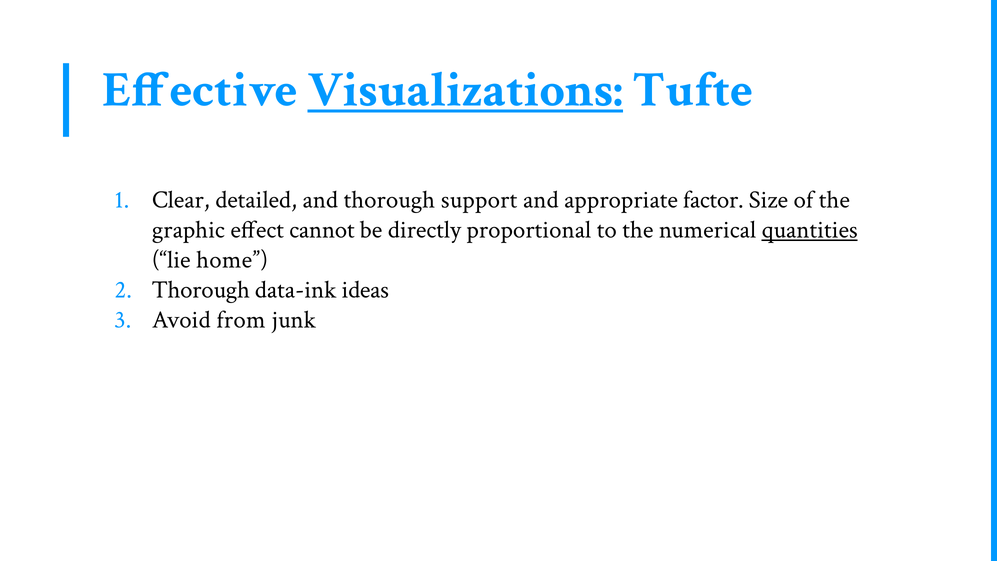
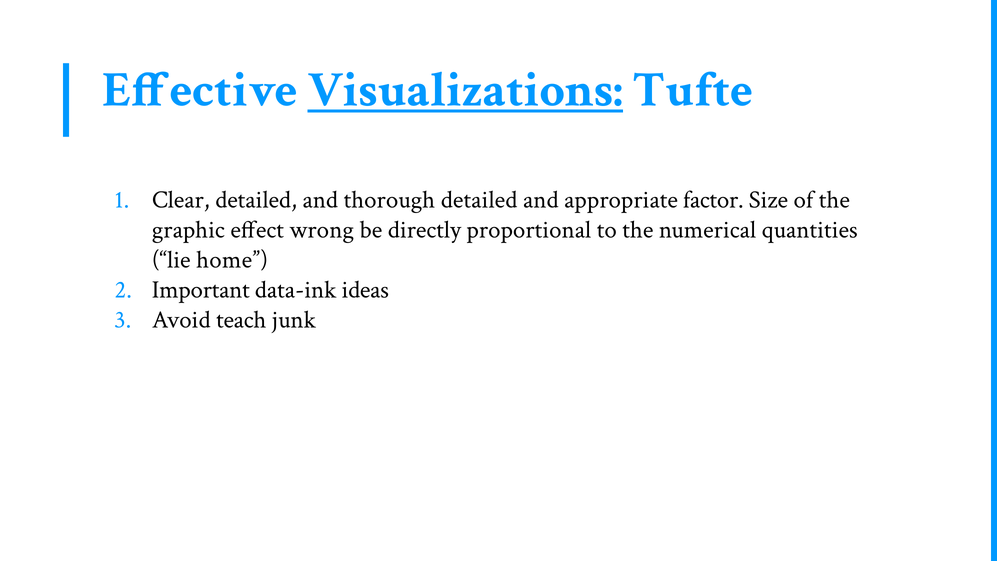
thorough support: support -> detailed
cannot: cannot -> wrong
quantities underline: present -> none
Thorough at (201, 289): Thorough -> Important
from: from -> teach
